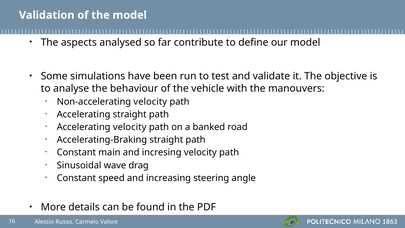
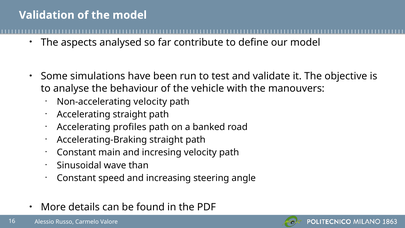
Accelerating velocity: velocity -> profiles
drag: drag -> than
